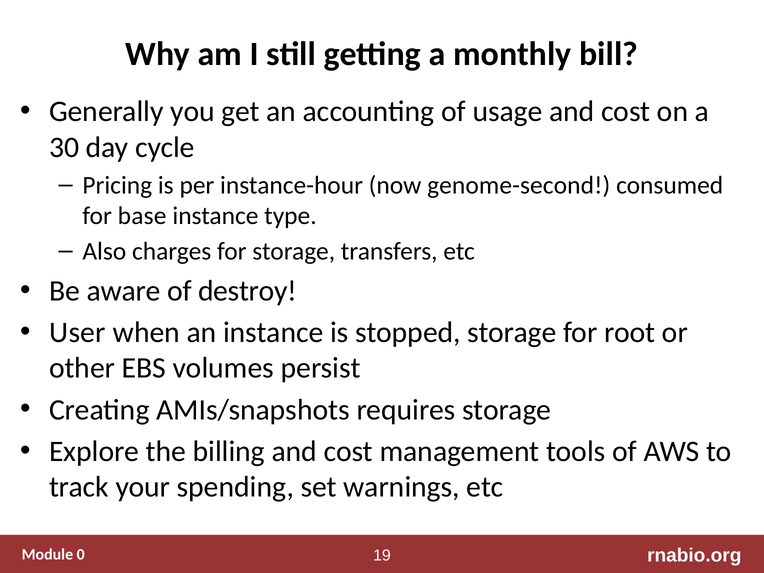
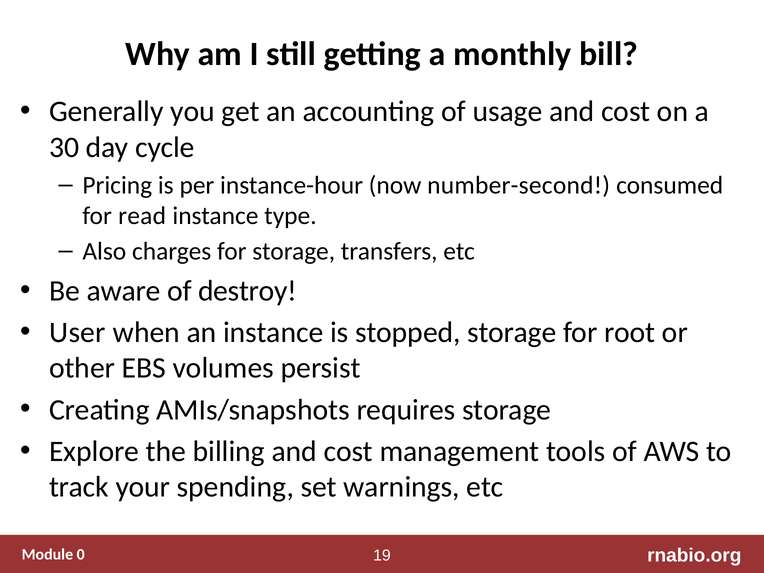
genome-second: genome-second -> number-second
base: base -> read
